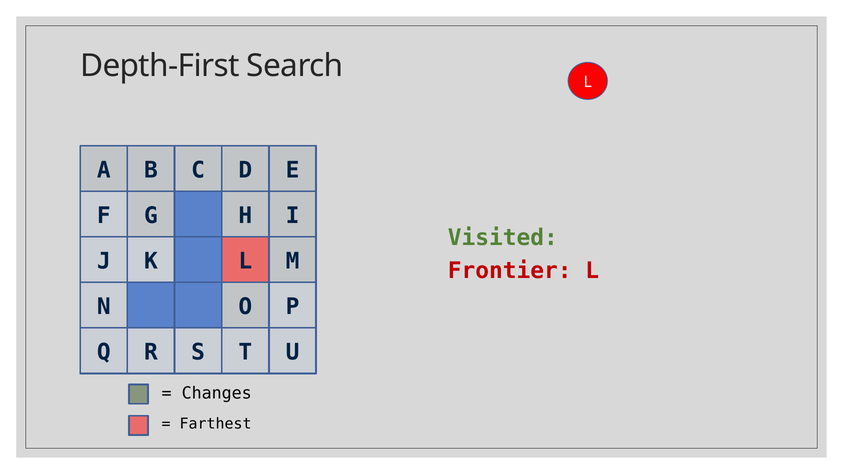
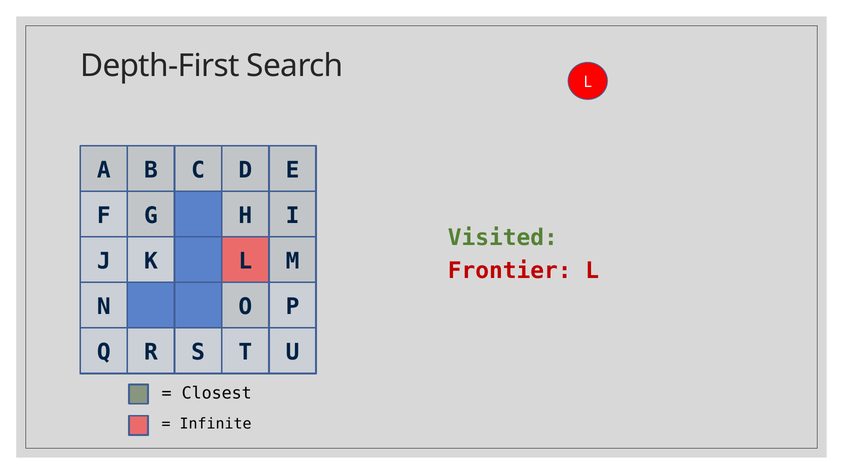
Changes: Changes -> Closest
Farthest: Farthest -> Infinite
